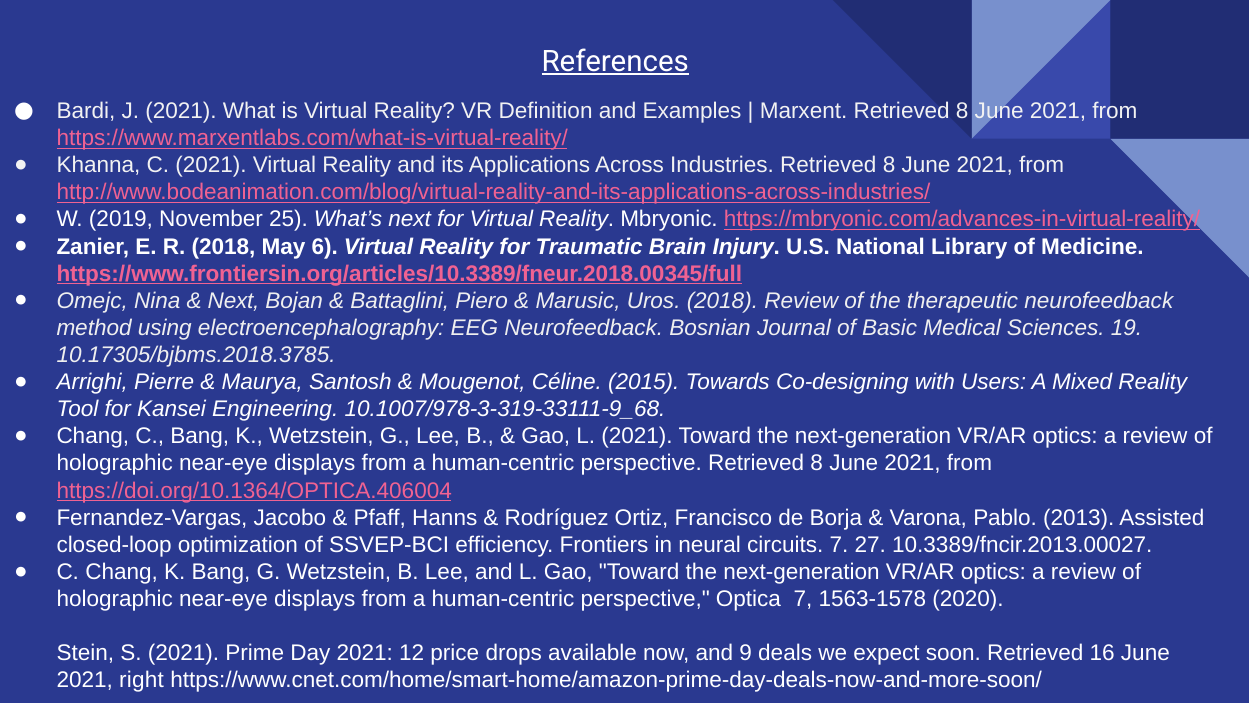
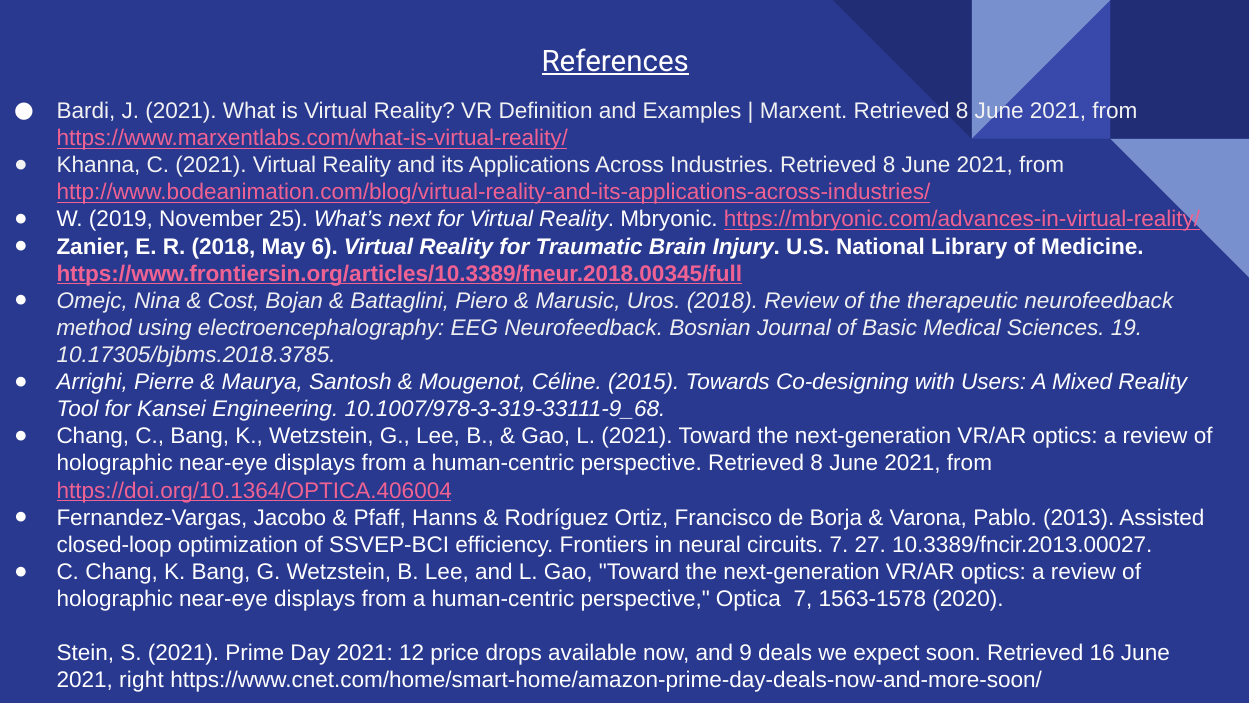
Next at (234, 301): Next -> Cost
